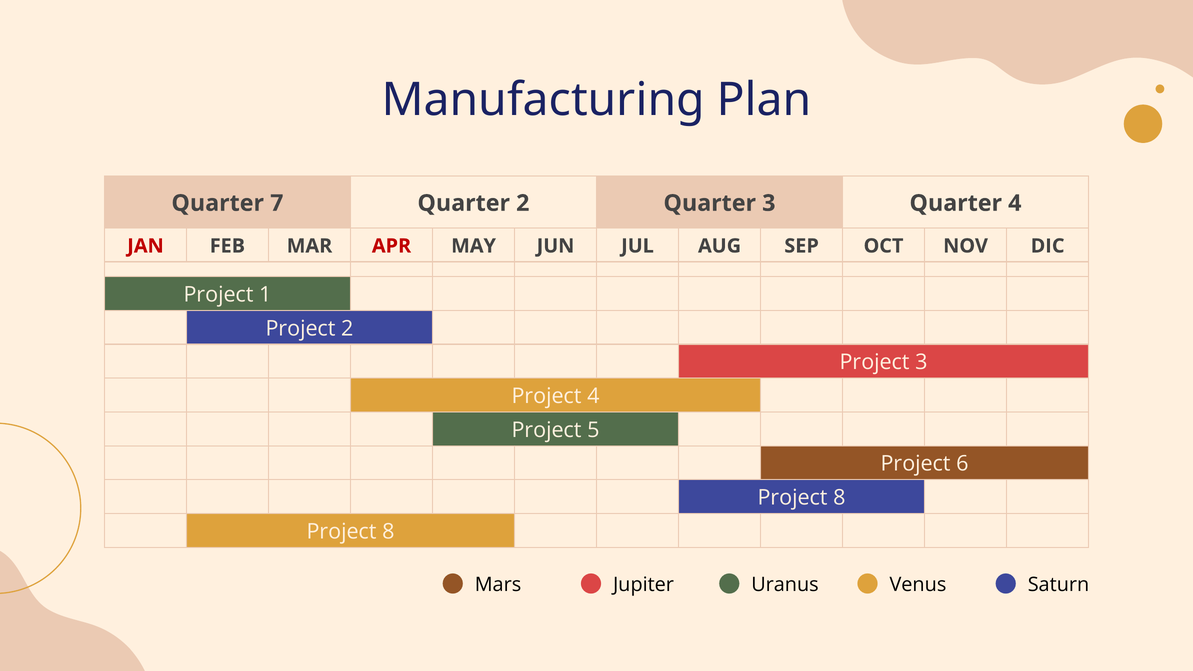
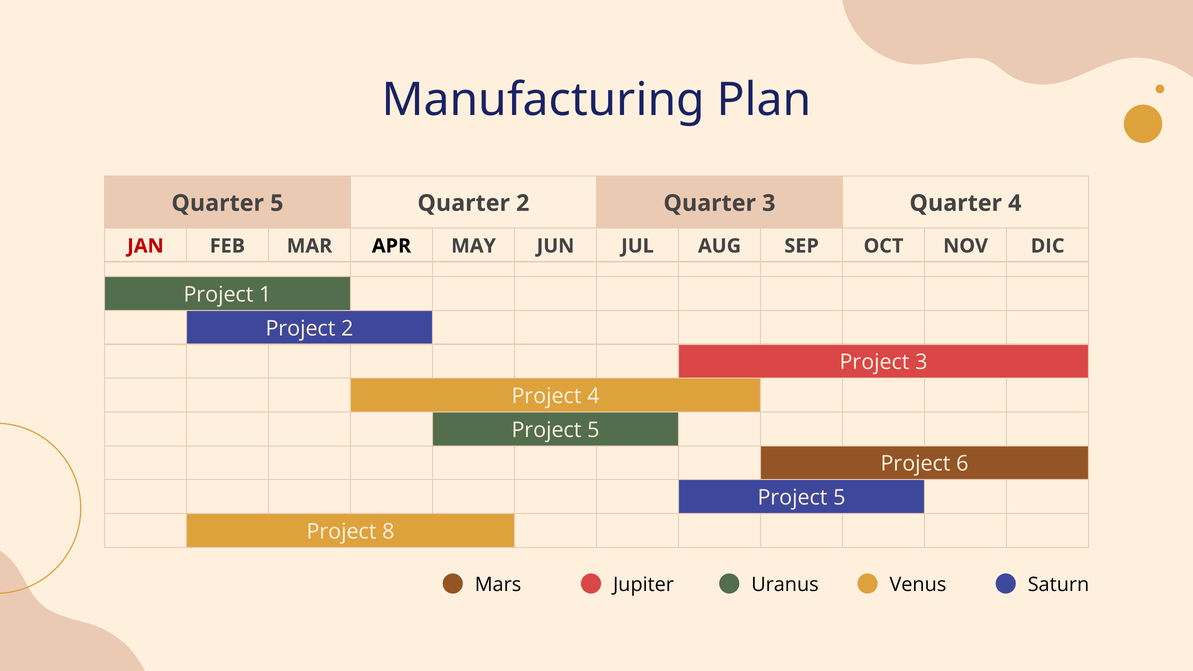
Quarter 7: 7 -> 5
APR colour: red -> black
8 at (839, 498): 8 -> 5
